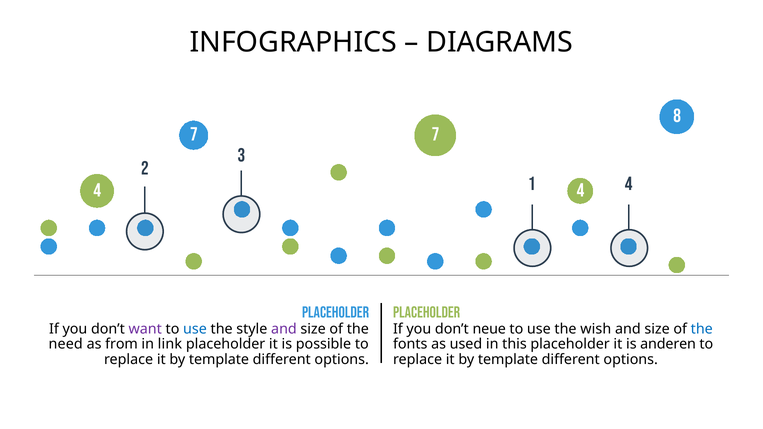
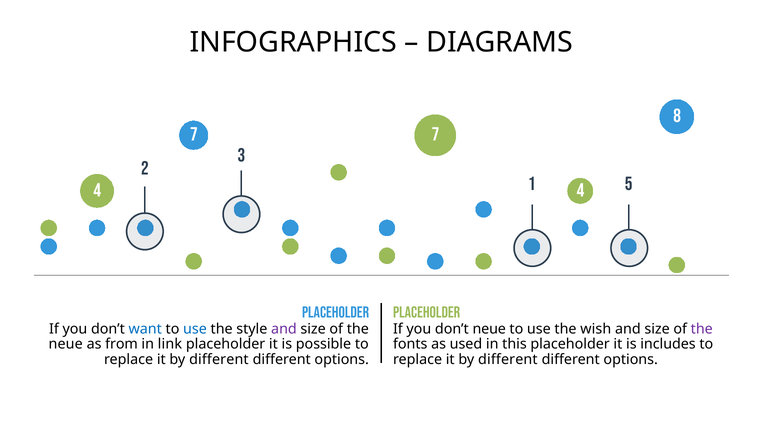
1 4: 4 -> 5
want colour: purple -> blue
the at (702, 329) colour: blue -> purple
need at (66, 344): need -> neue
anderen: anderen -> includes
template at (219, 360): template -> different
template at (508, 360): template -> different
